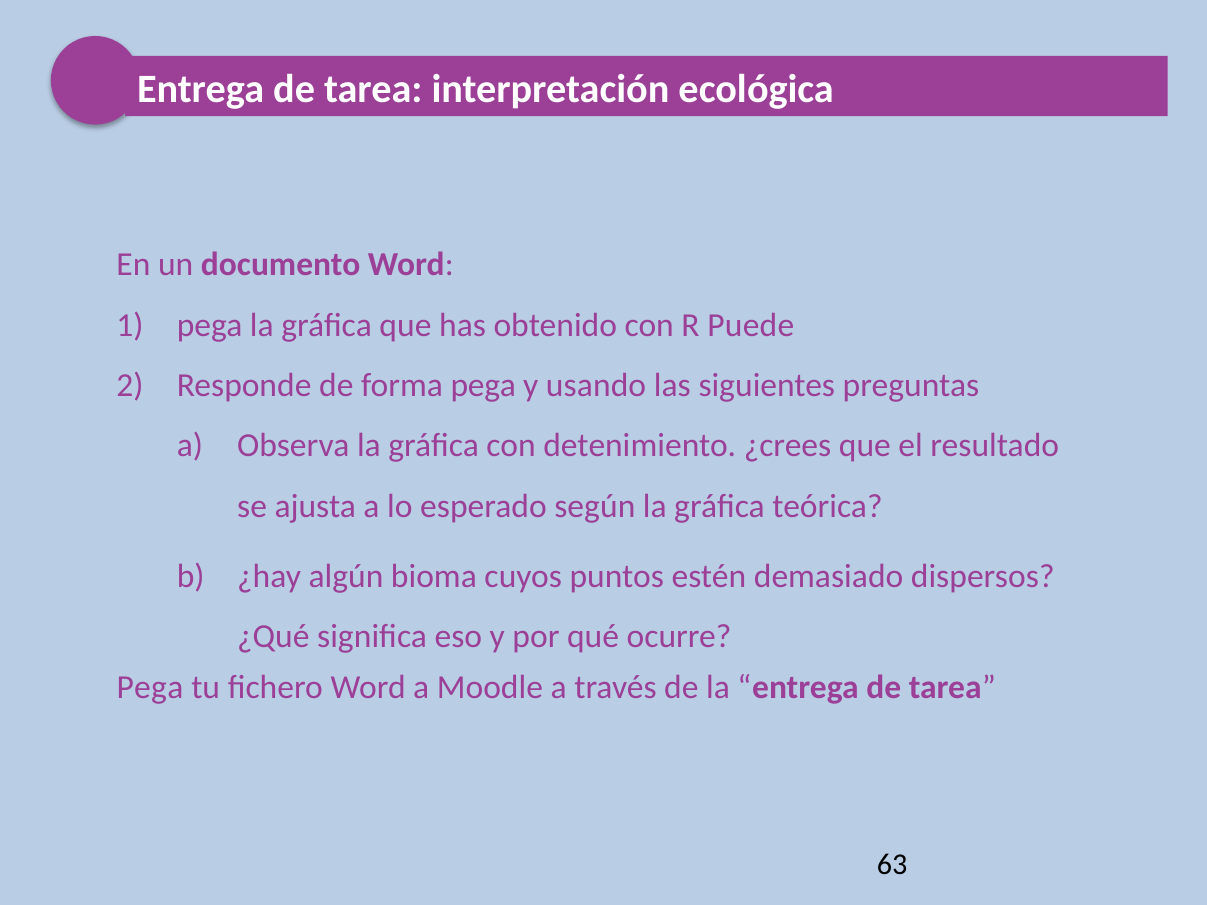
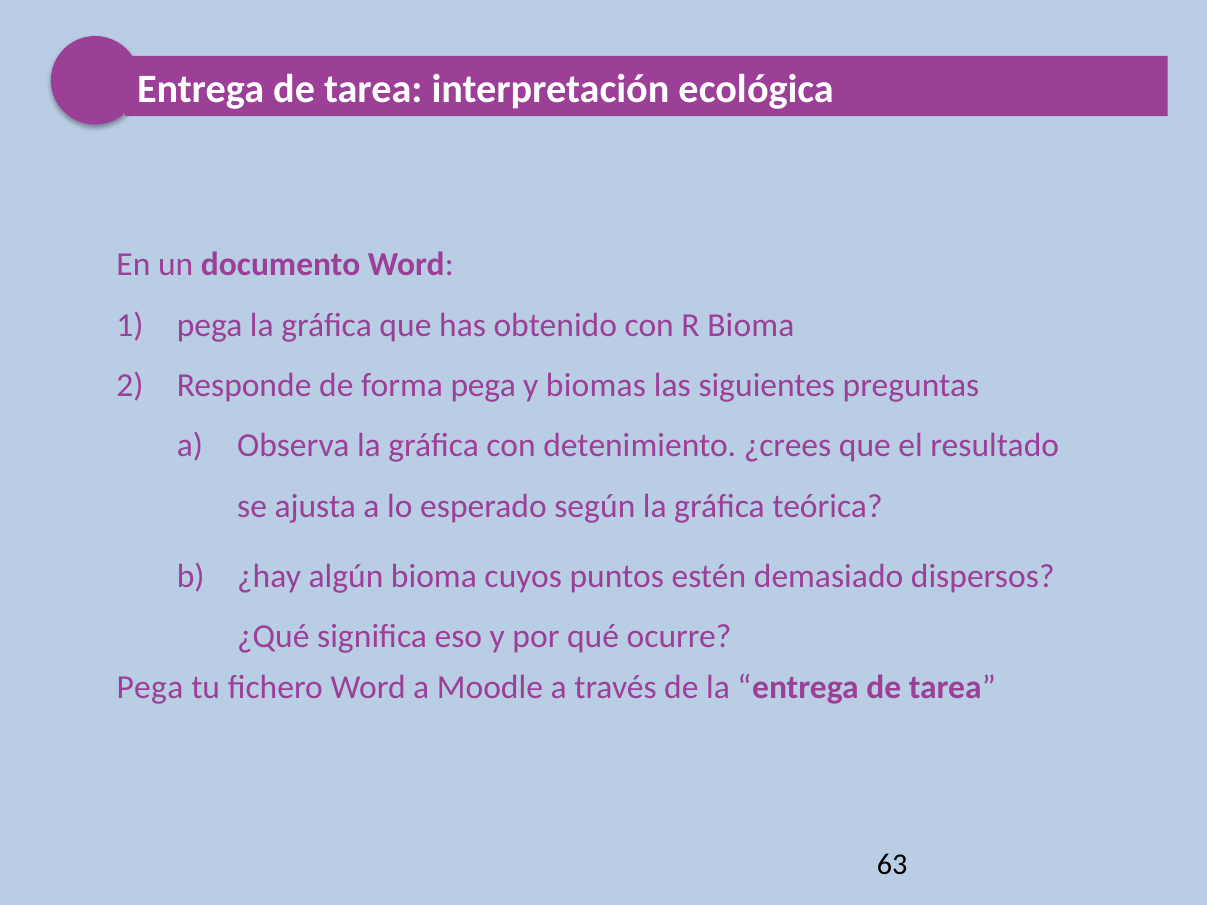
R Puede: Puede -> Bioma
usando: usando -> biomas
